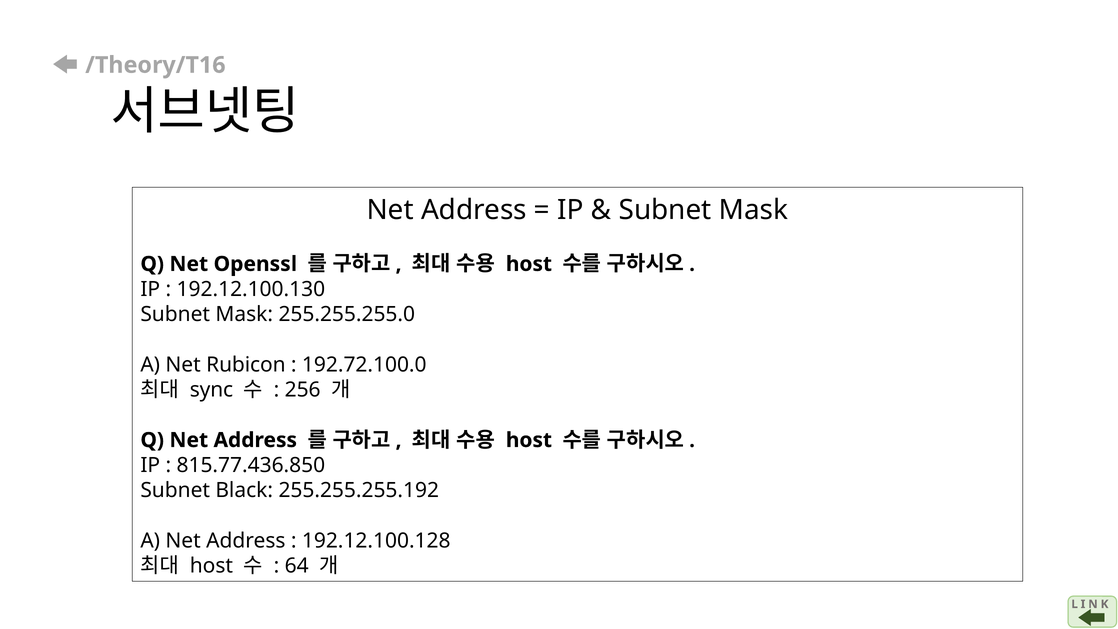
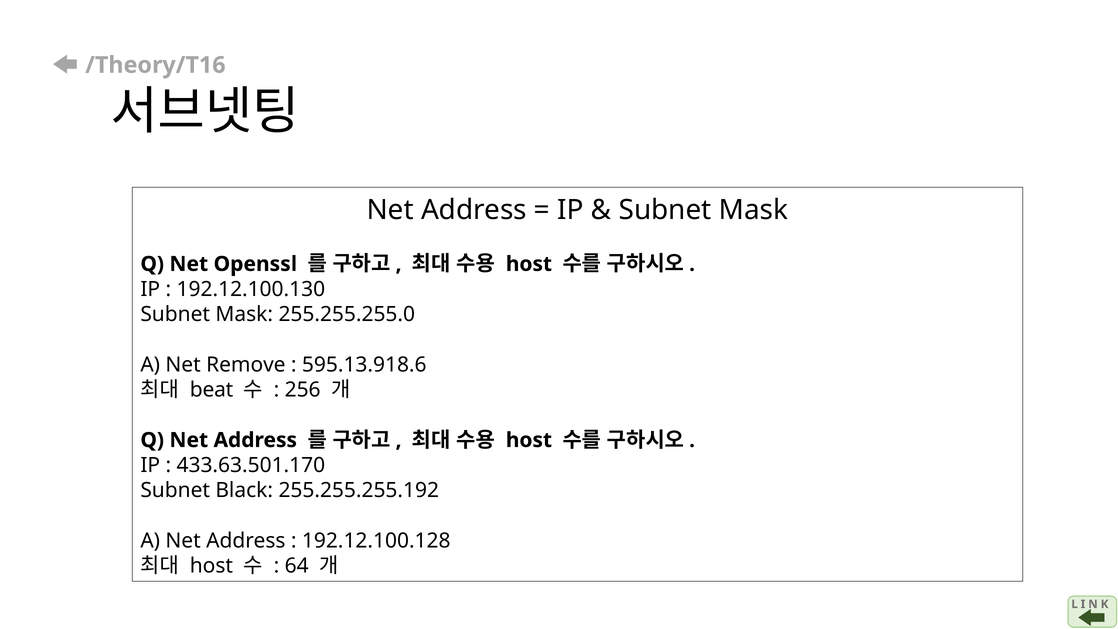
Rubicon: Rubicon -> Remove
192.72.100.0: 192.72.100.0 -> 595.13.918.6
sync: sync -> beat
815.77.436.850: 815.77.436.850 -> 433.63.501.170
